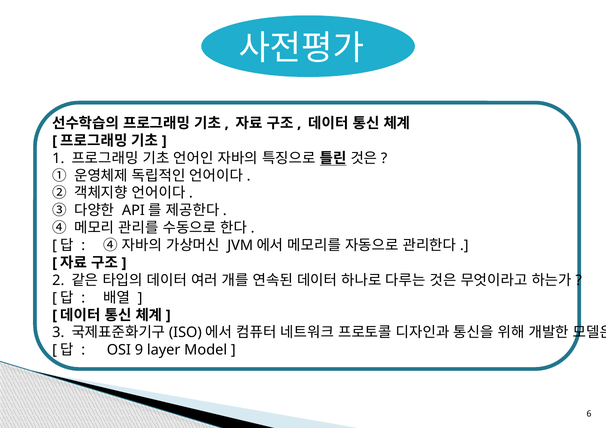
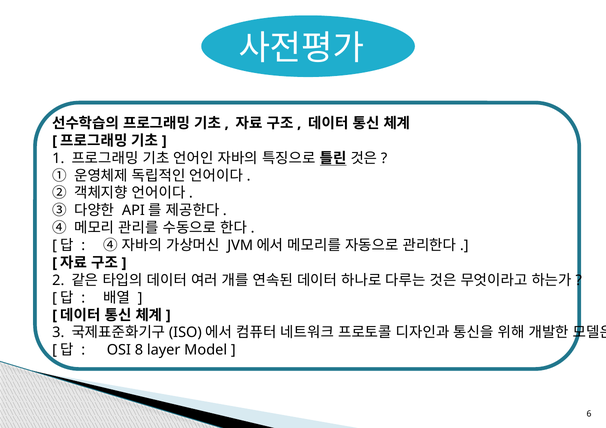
9: 9 -> 8
